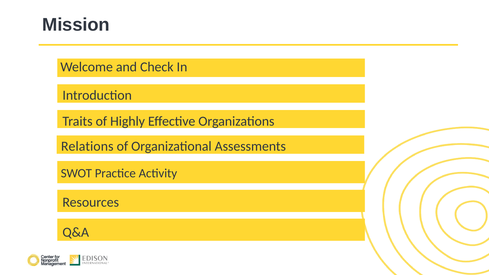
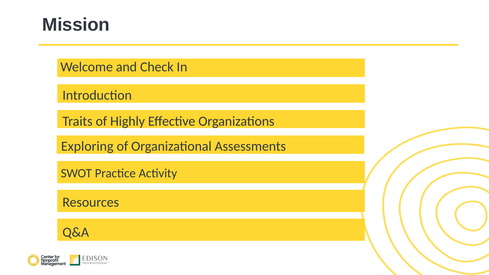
Relations: Relations -> Exploring
